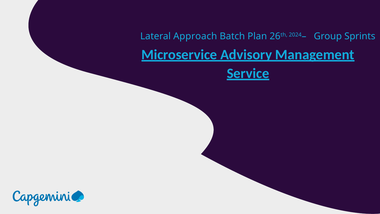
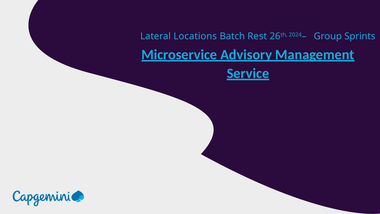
Approach: Approach -> Locations
Plan: Plan -> Rest
